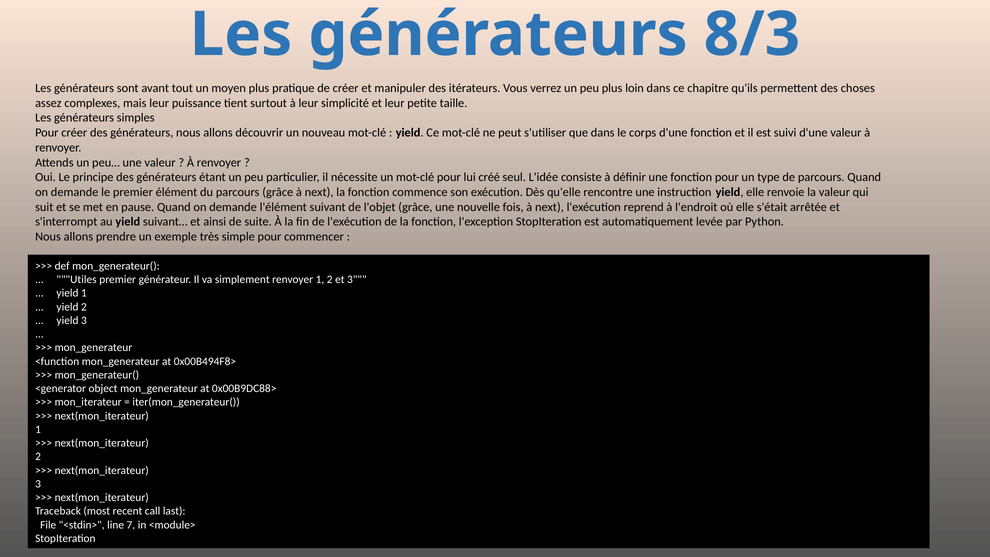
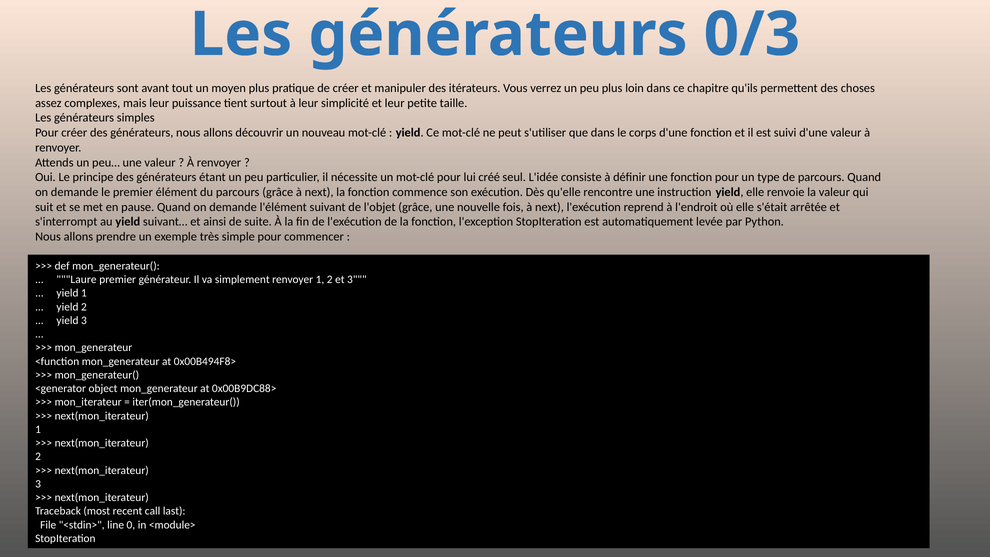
8/3: 8/3 -> 0/3
Utiles: Utiles -> Laure
7: 7 -> 0
